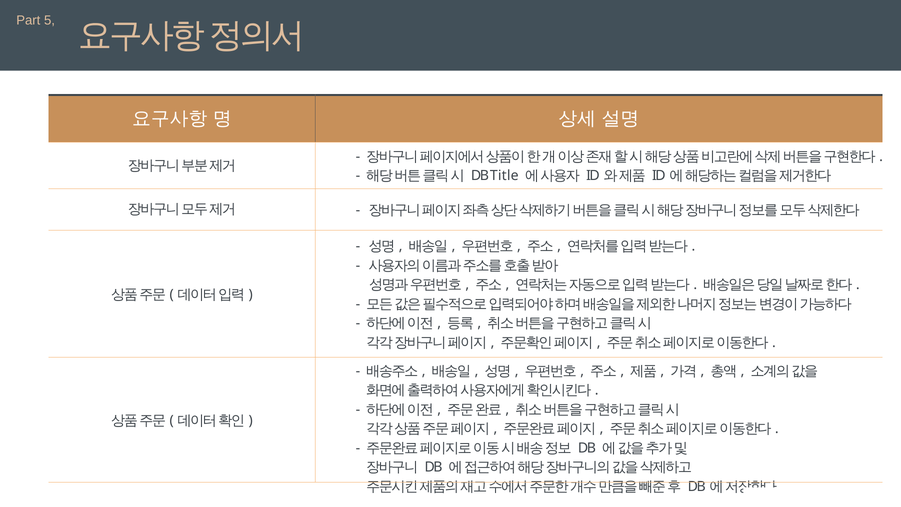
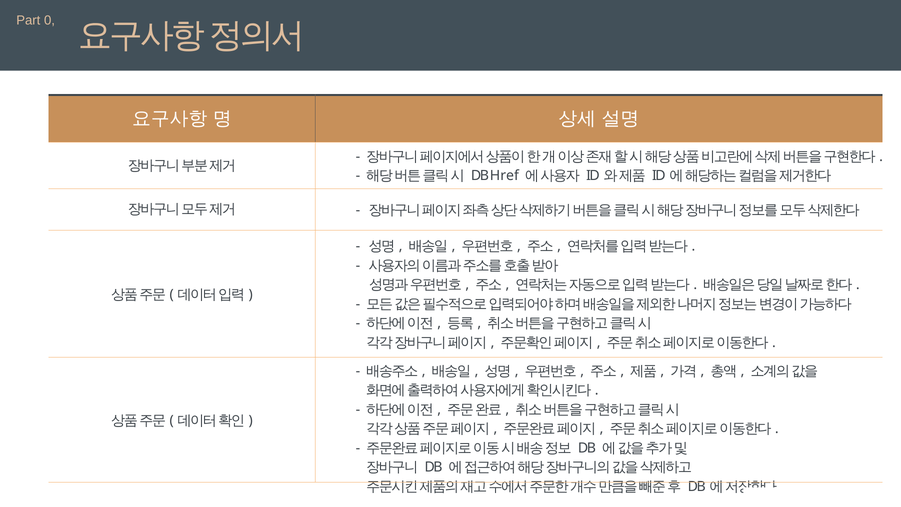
5: 5 -> 0
Title: Title -> Href
